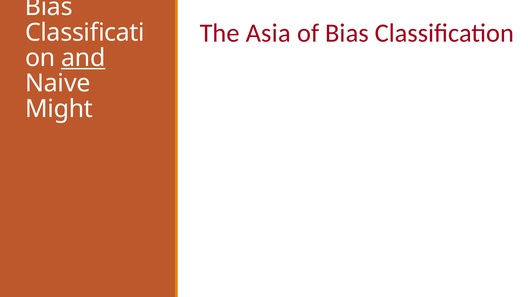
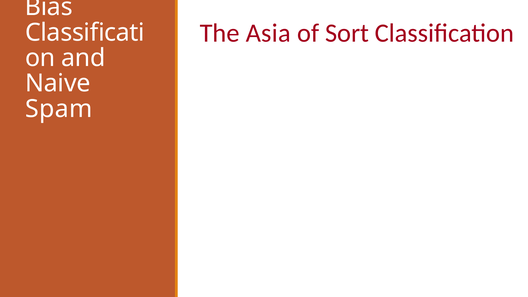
of Bias: Bias -> Sort
and underline: present -> none
Might: Might -> Spam
